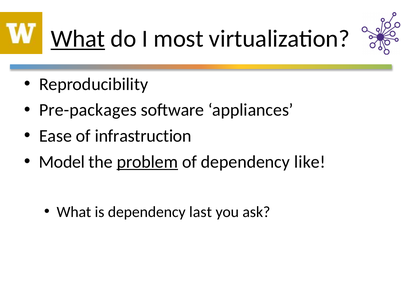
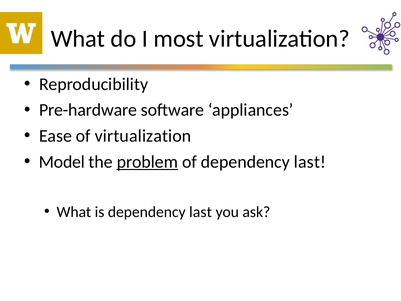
What at (78, 39) underline: present -> none
Pre-packages: Pre-packages -> Pre-hardware
of infrastruction: infrastruction -> virtualization
of dependency like: like -> last
